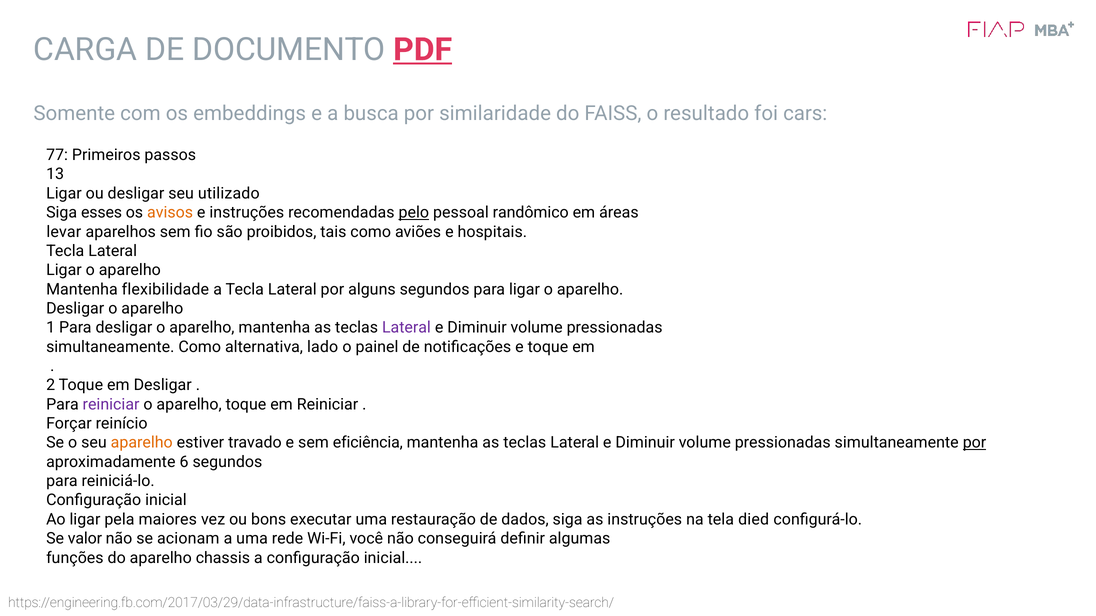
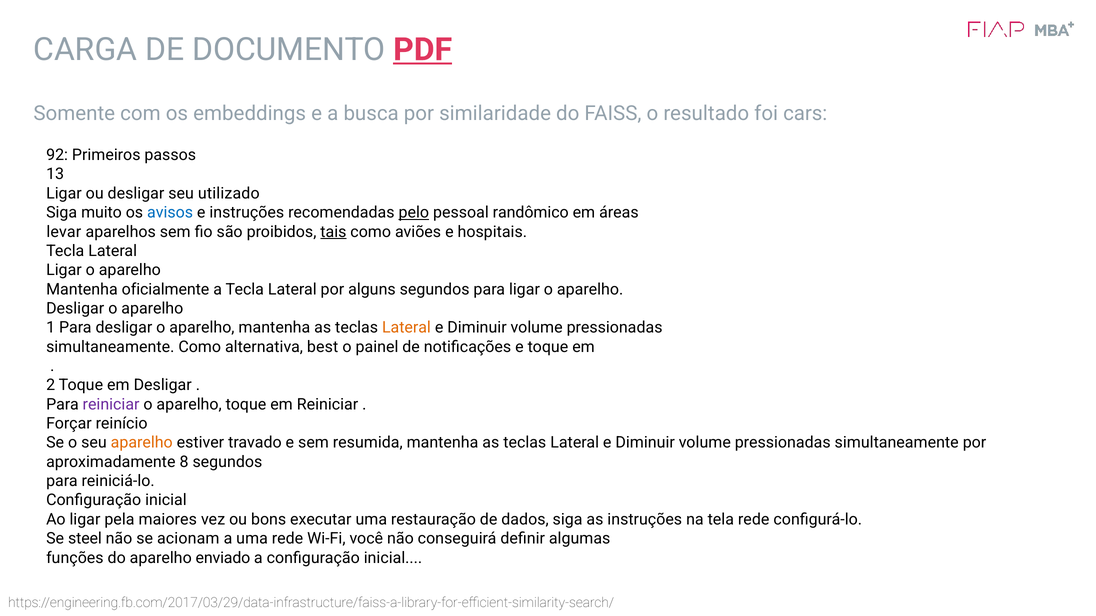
77: 77 -> 92
esses: esses -> muito
avisos colour: orange -> blue
tais underline: none -> present
flexibilidade: flexibilidade -> oficialmente
Lateral at (406, 328) colour: purple -> orange
lado: lado -> best
eficiência: eficiência -> resumida
por at (974, 443) underline: present -> none
6: 6 -> 8
tela died: died -> rede
valor: valor -> steel
chassis: chassis -> enviado
